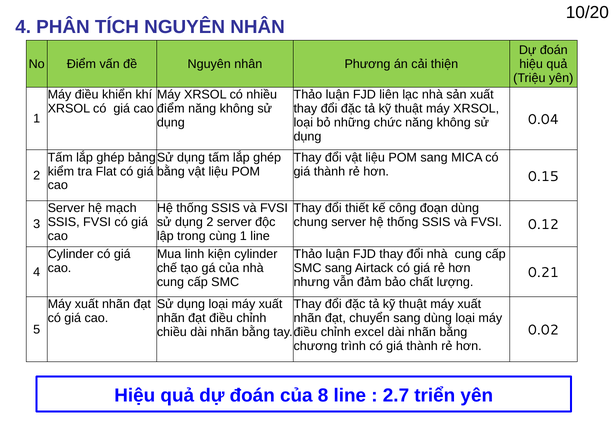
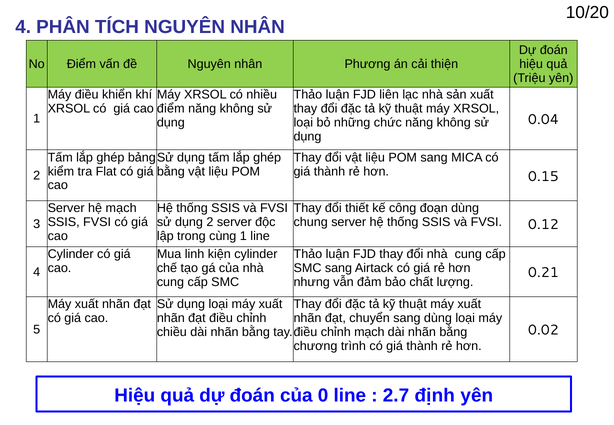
chỉnh excel: excel -> mạch
8: 8 -> 0
triển: triển -> định
